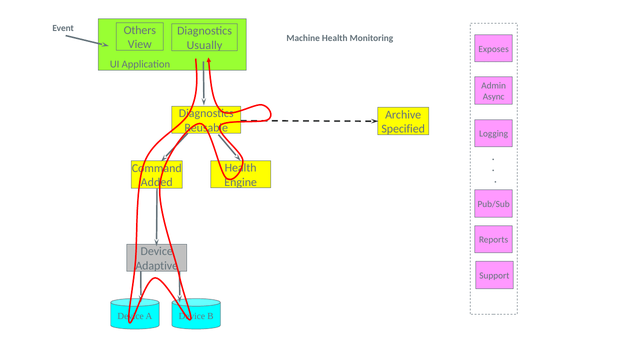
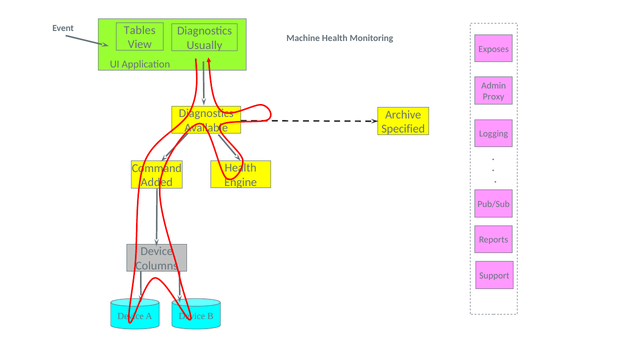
Others: Others -> Tables
Async: Async -> Proxy
Reusable: Reusable -> Available
Adaptive: Adaptive -> Columns
